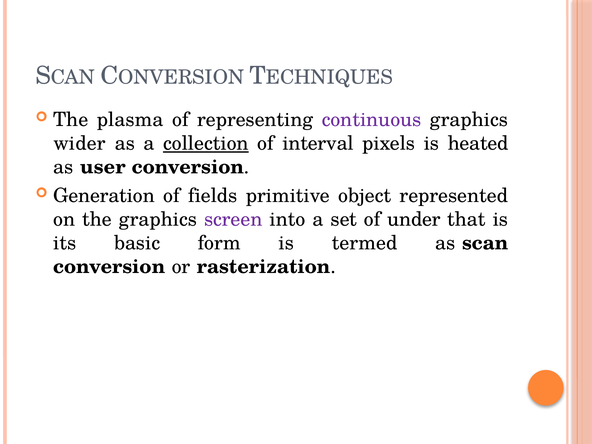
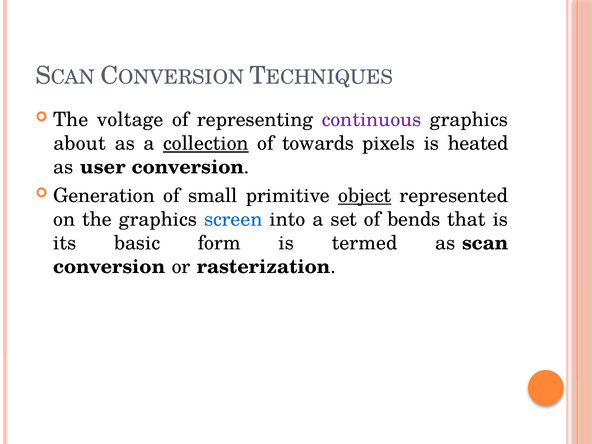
plasma: plasma -> voltage
wider: wider -> about
interval: interval -> towards
fields: fields -> small
object underline: none -> present
screen colour: purple -> blue
under: under -> bends
